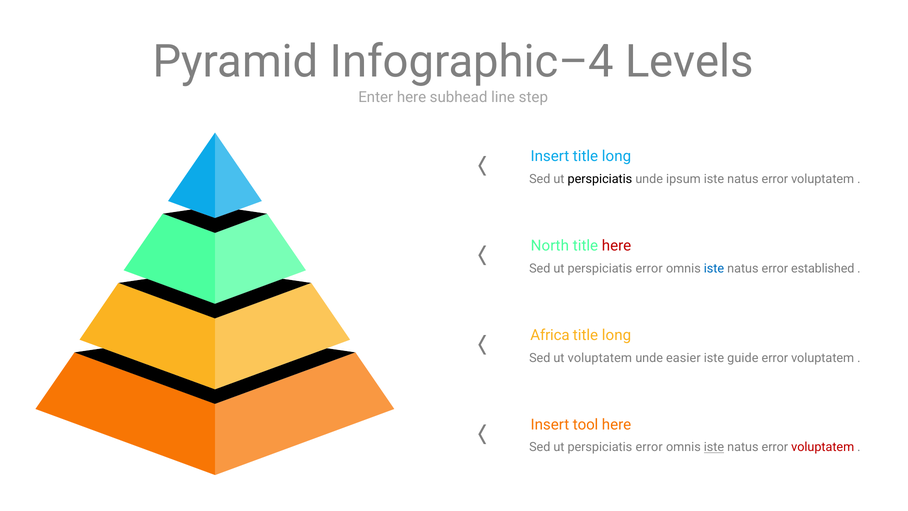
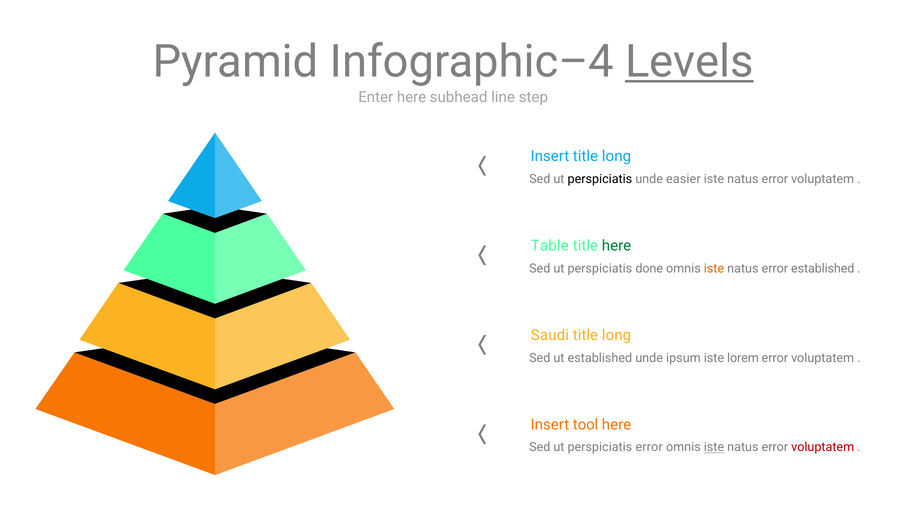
Levels underline: none -> present
ipsum: ipsum -> easier
North: North -> Table
here at (617, 246) colour: red -> green
error at (649, 268): error -> done
iste at (714, 268) colour: blue -> orange
Africa: Africa -> Saudi
ut voluptatem: voluptatem -> established
easier: easier -> ipsum
guide: guide -> lorem
